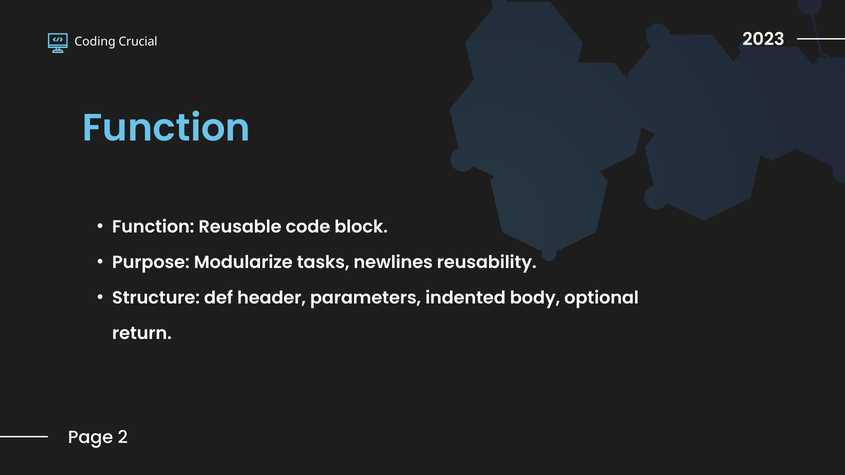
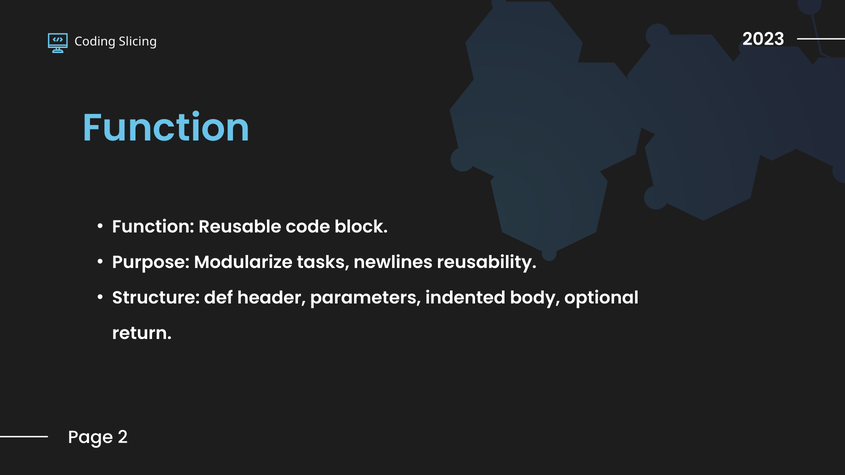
Crucial: Crucial -> Slicing
